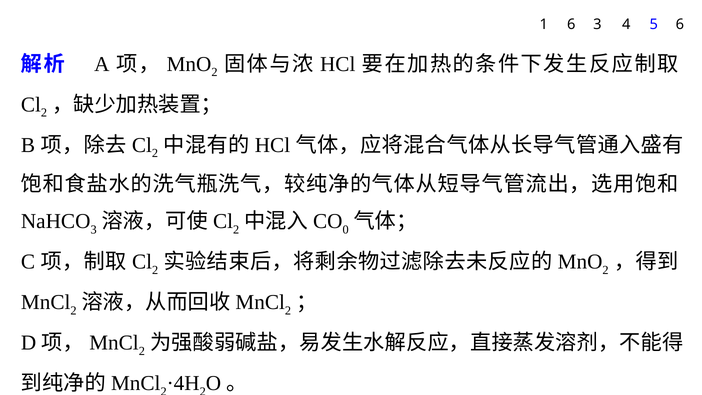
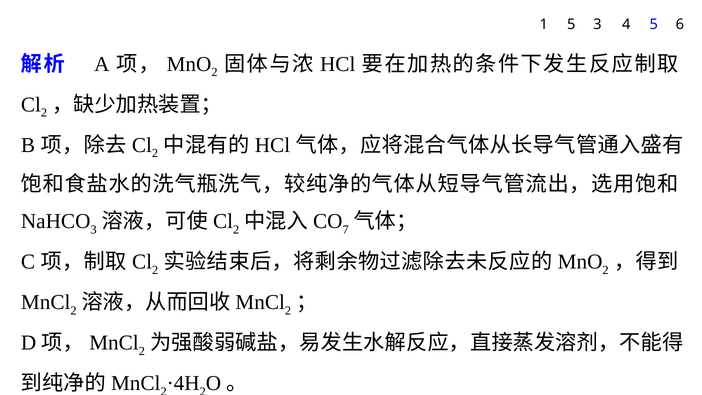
1 6: 6 -> 5
0: 0 -> 7
